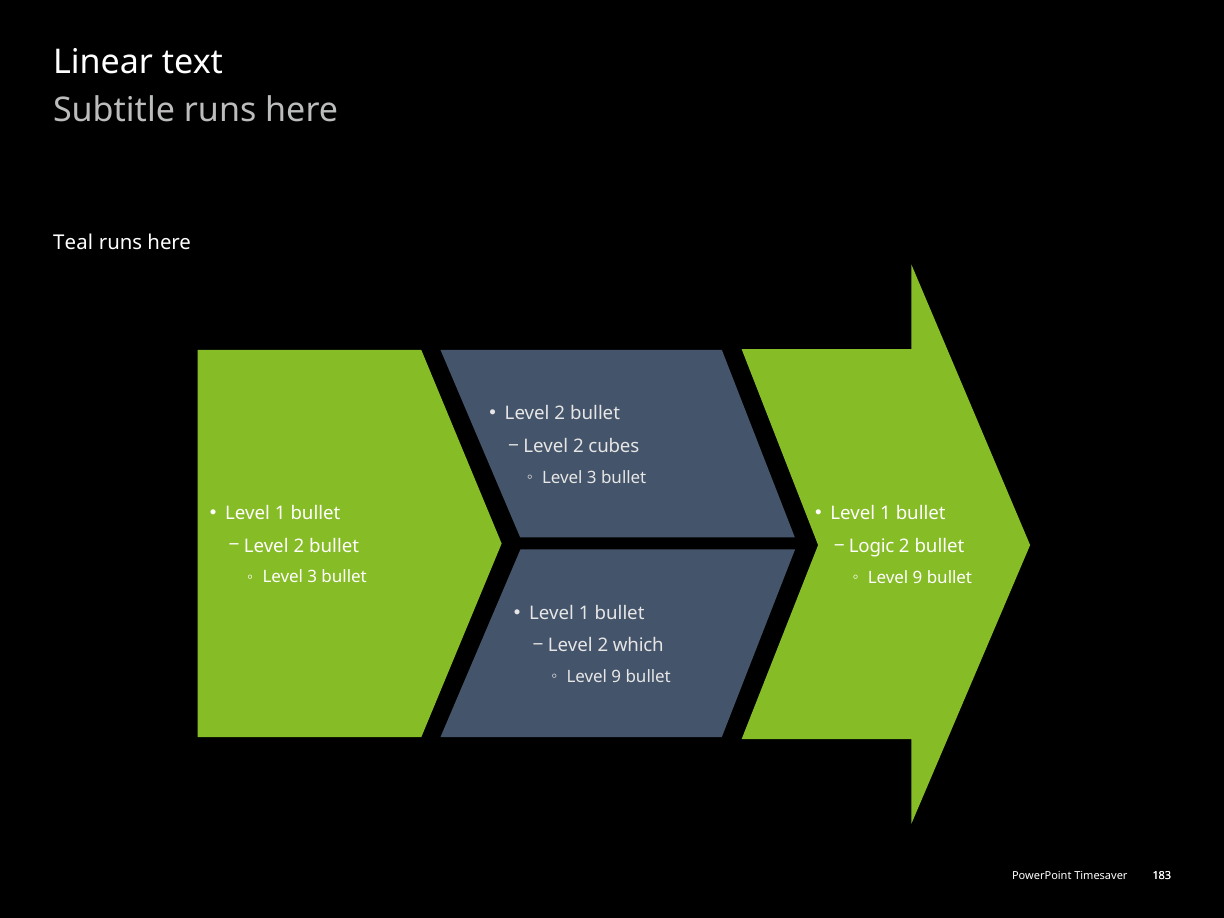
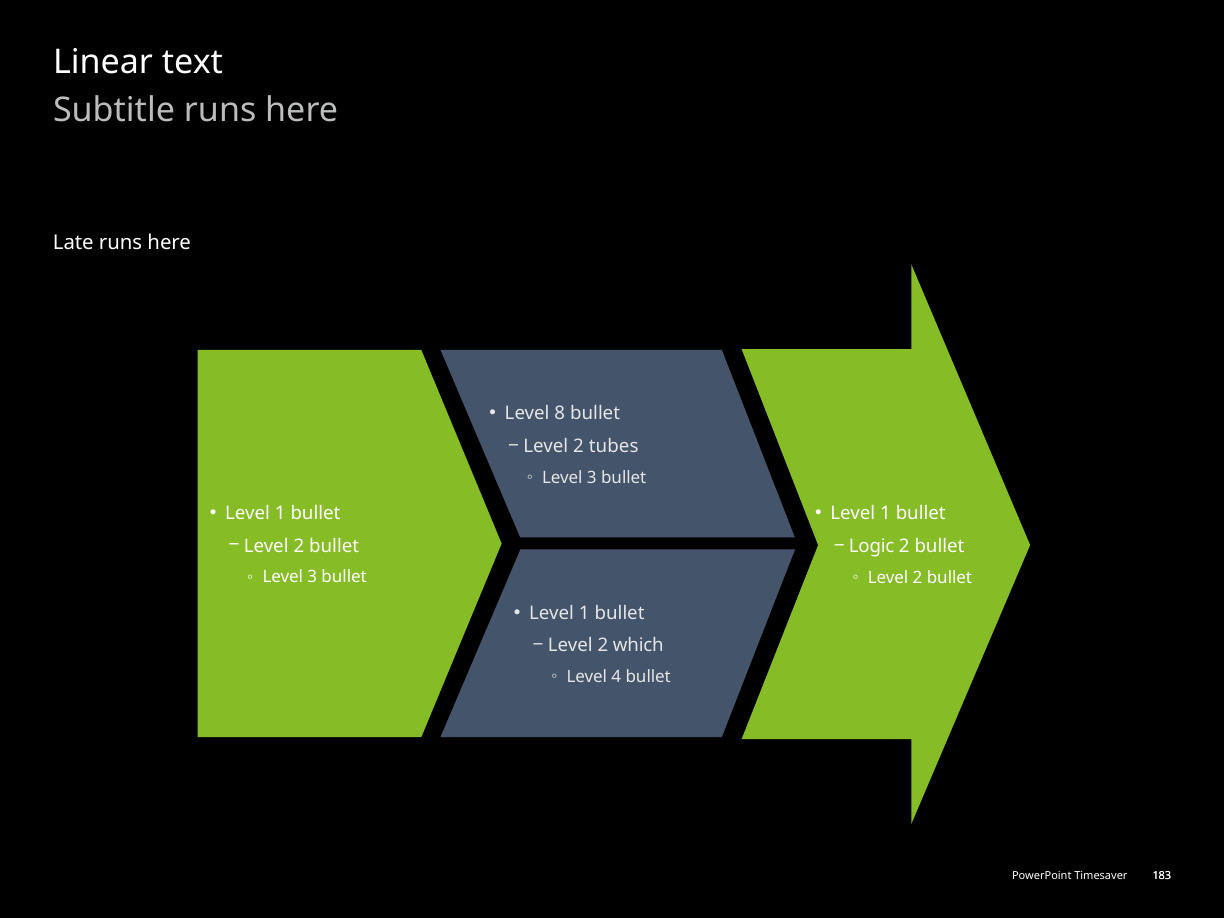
Teal: Teal -> Late
2 at (560, 413): 2 -> 8
cubes: cubes -> tubes
9 at (918, 578): 9 -> 2
9 at (616, 677): 9 -> 4
